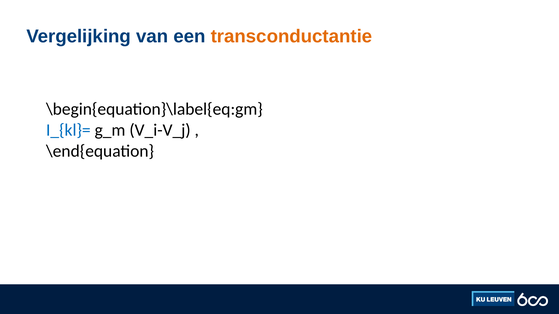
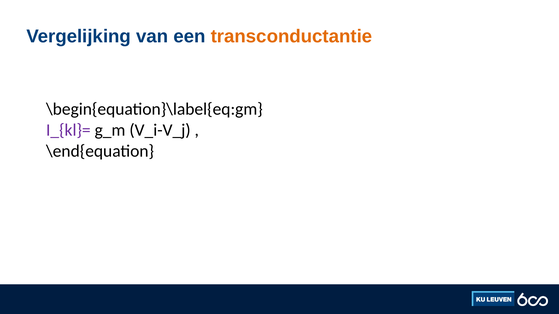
I_{kl}= colour: blue -> purple
